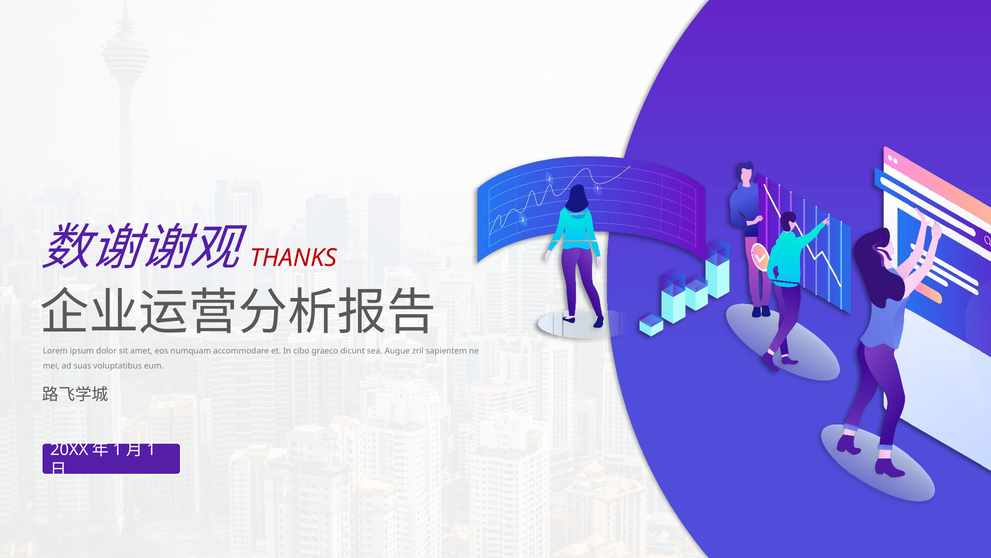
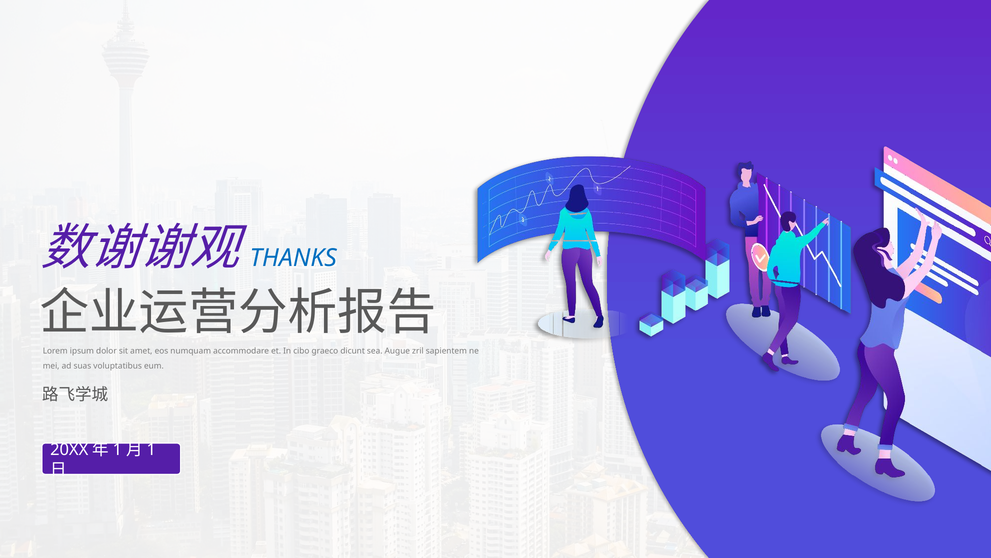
THANKS colour: red -> blue
